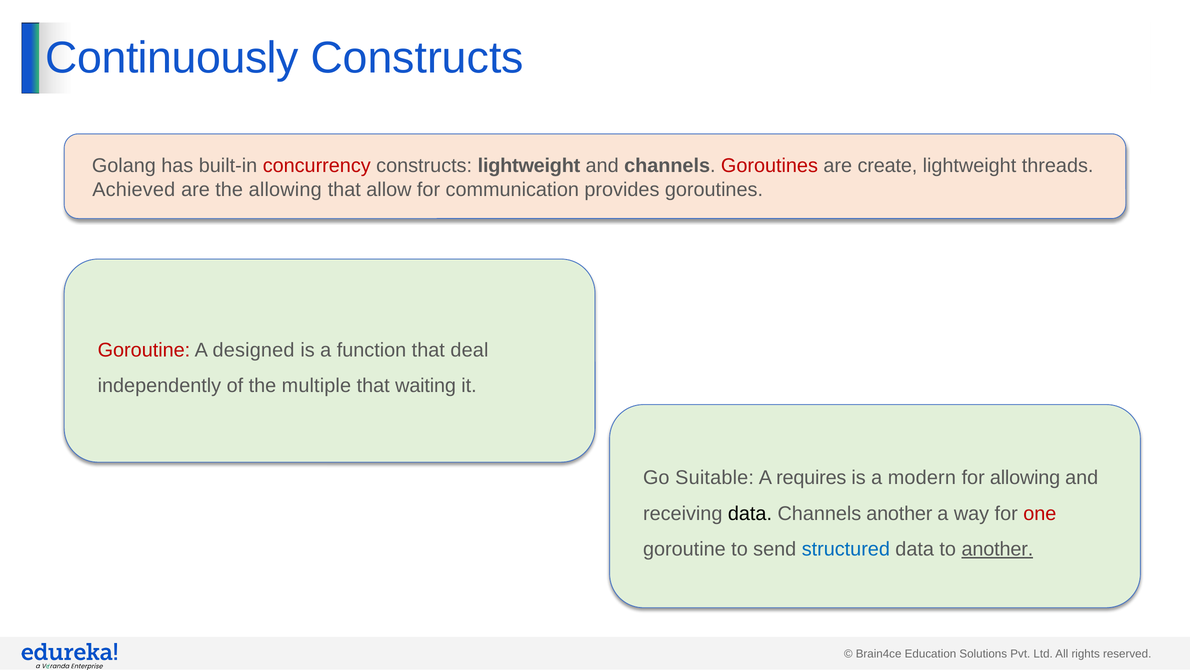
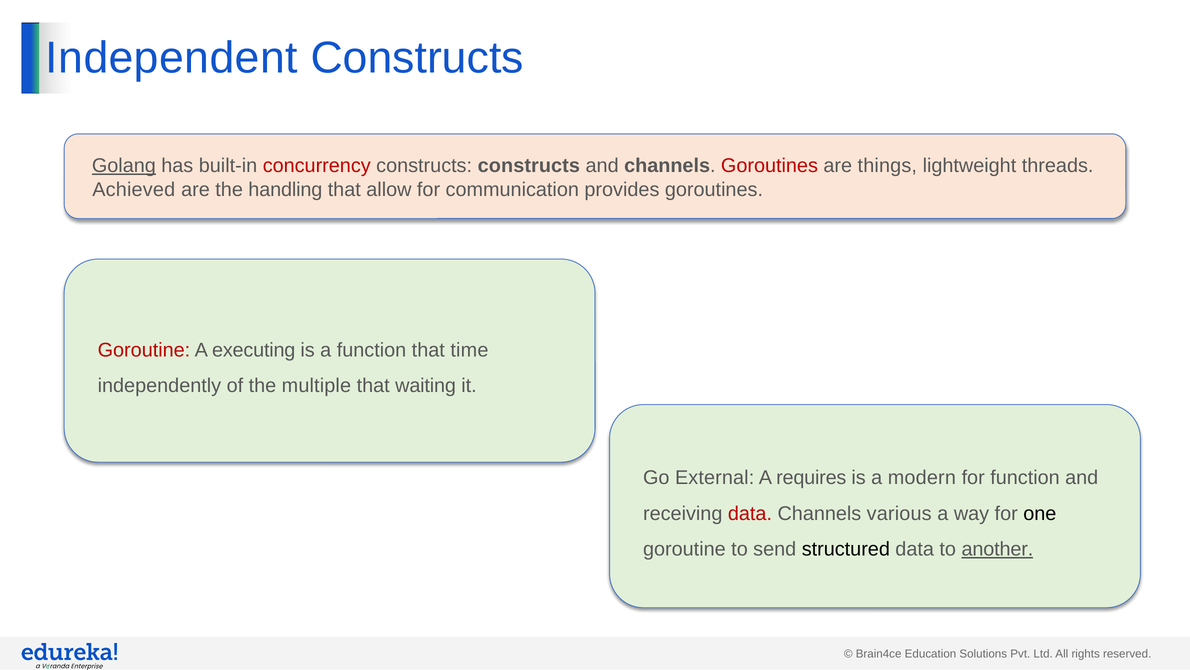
Continuously: Continuously -> Independent
Golang underline: none -> present
constructs lightweight: lightweight -> constructs
create: create -> things
the allowing: allowing -> handling
designed: designed -> executing
deal: deal -> time
Suitable: Suitable -> External
for allowing: allowing -> function
data at (750, 513) colour: black -> red
Channels another: another -> various
one colour: red -> black
structured colour: blue -> black
